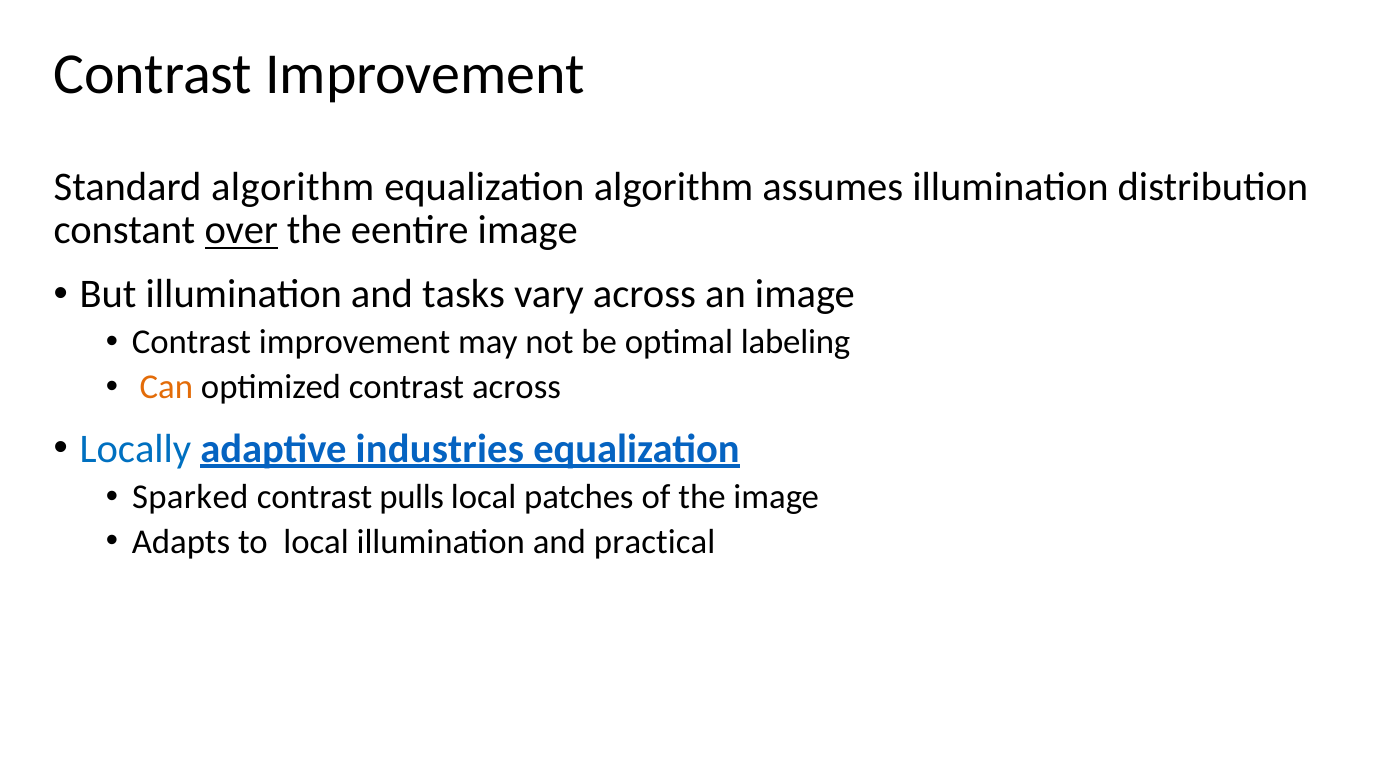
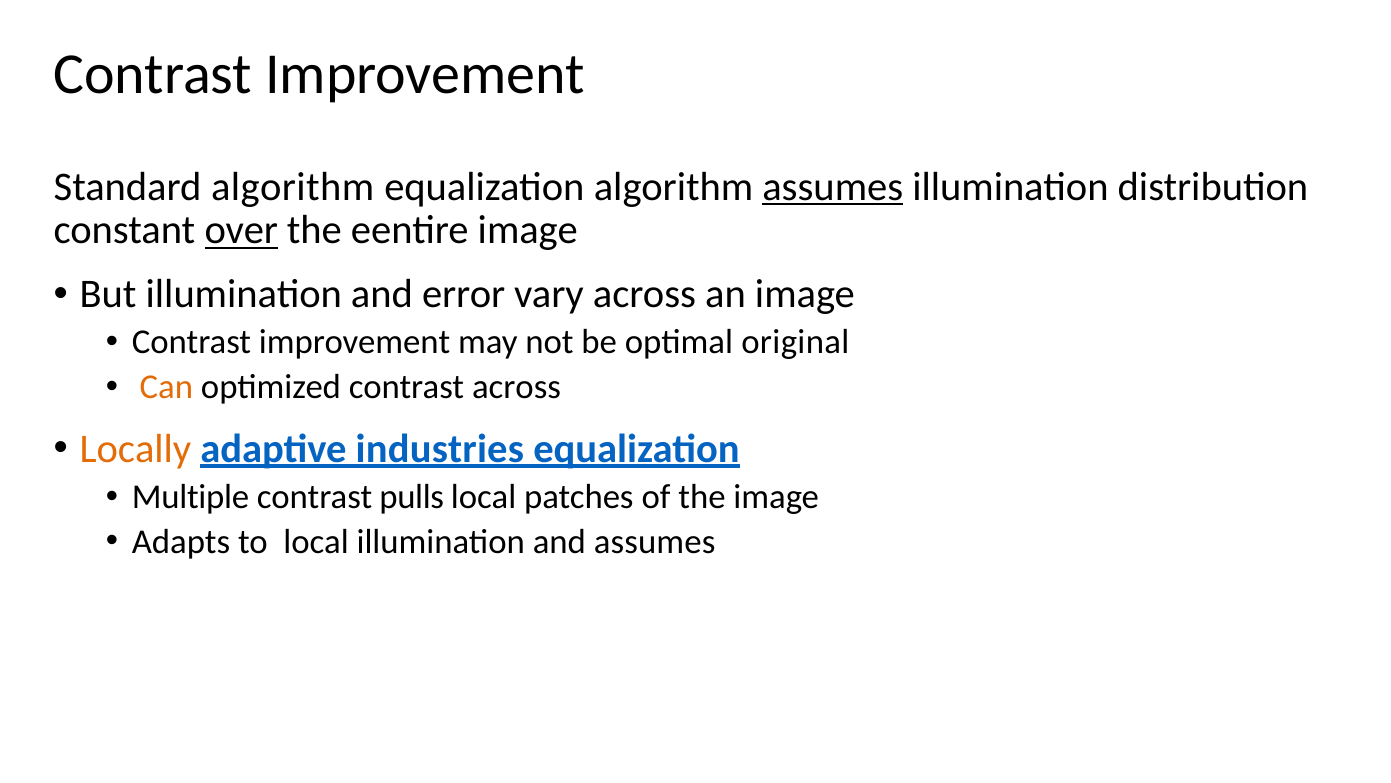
assumes at (833, 187) underline: none -> present
tasks: tasks -> error
labeling: labeling -> original
Locally colour: blue -> orange
Sparked: Sparked -> Multiple
and practical: practical -> assumes
